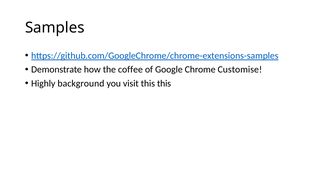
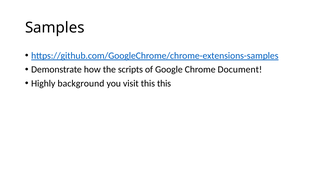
coffee: coffee -> scripts
Customise: Customise -> Document
